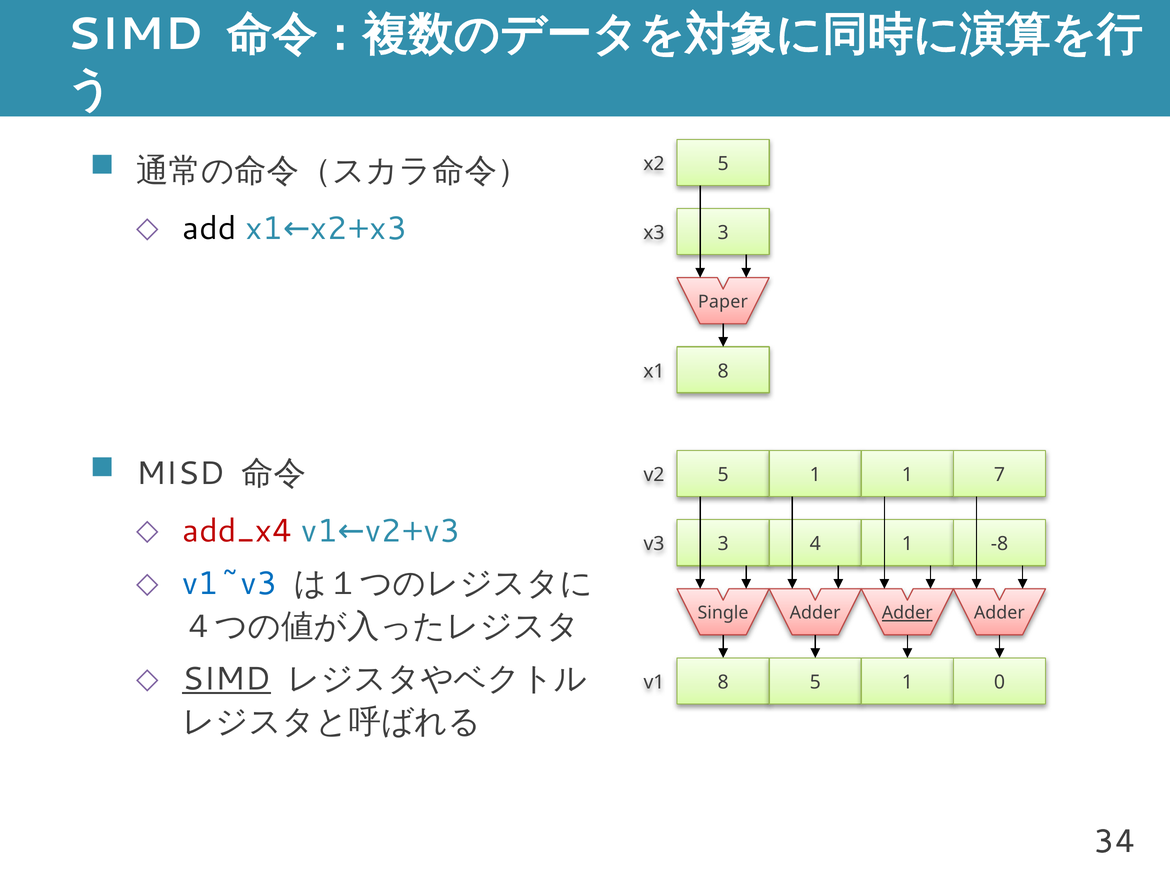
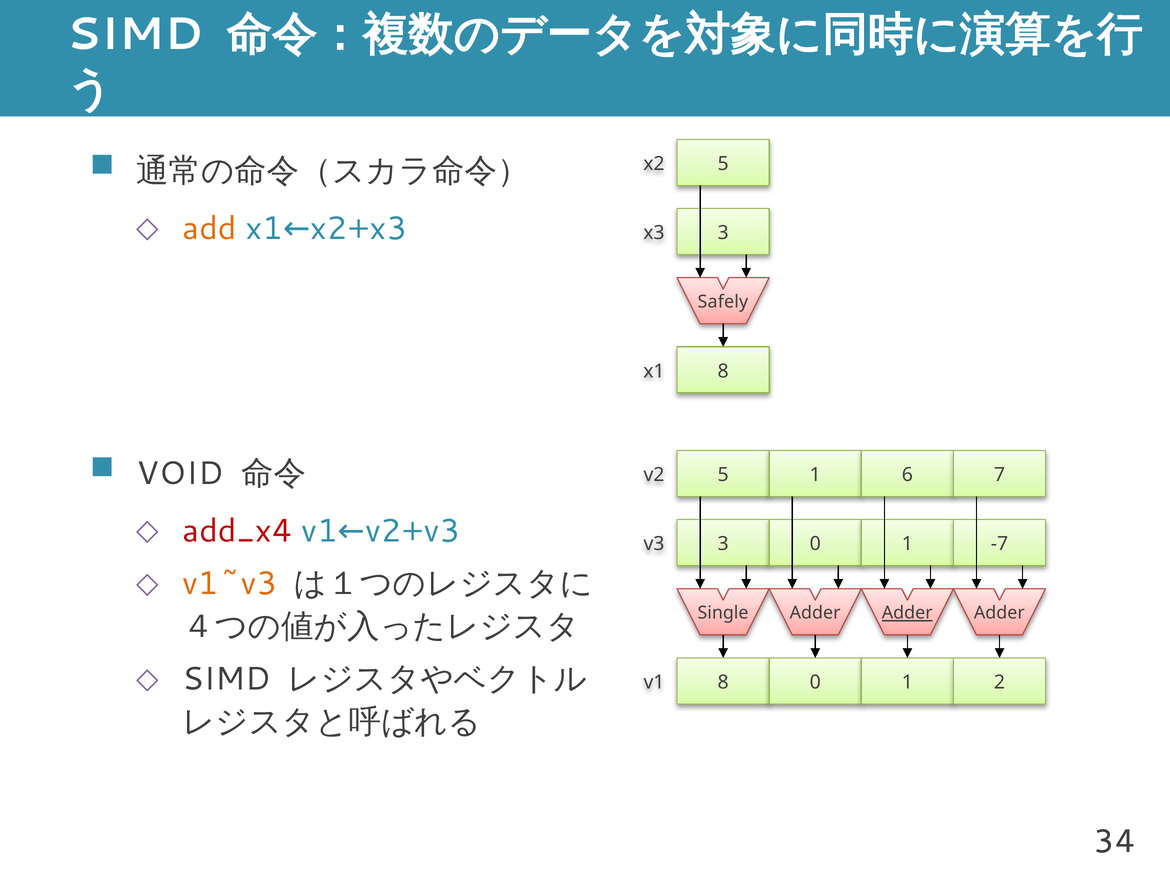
add colour: black -> orange
Paper: Paper -> Safely
MISD: MISD -> VOID
1 1: 1 -> 6
3 4: 4 -> 0
-8: -8 -> -7
v1~v3 colour: blue -> orange
SIMD at (226, 679) underline: present -> none
8 5: 5 -> 0
0: 0 -> 2
